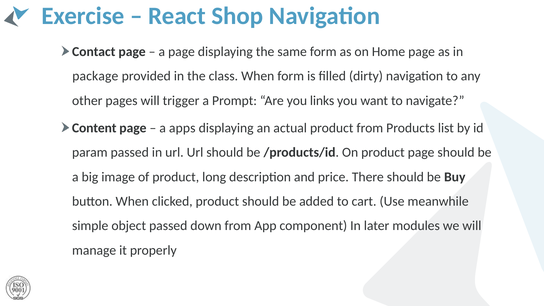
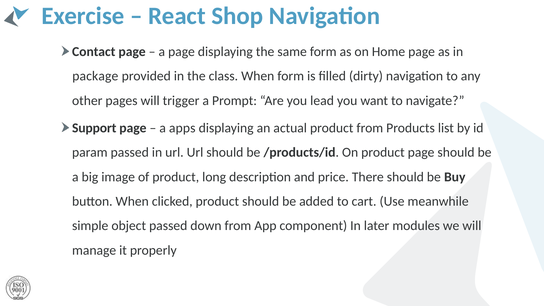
links: links -> lead
Content: Content -> Support
